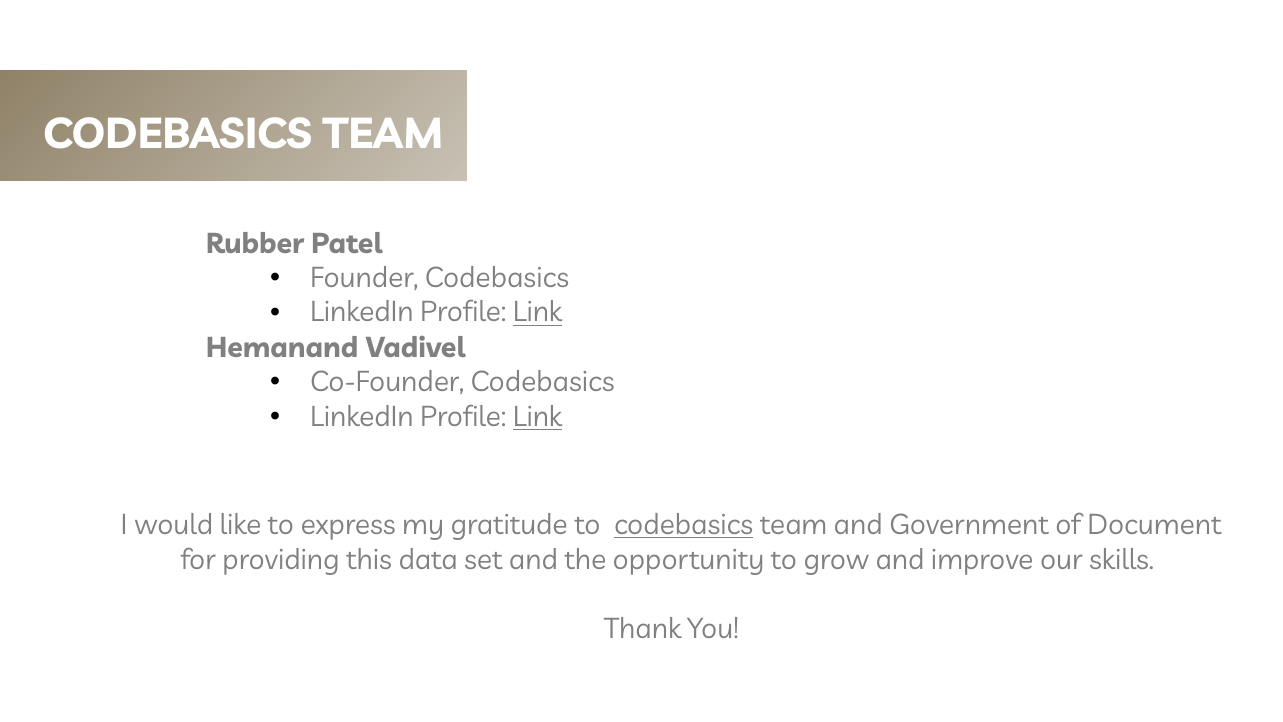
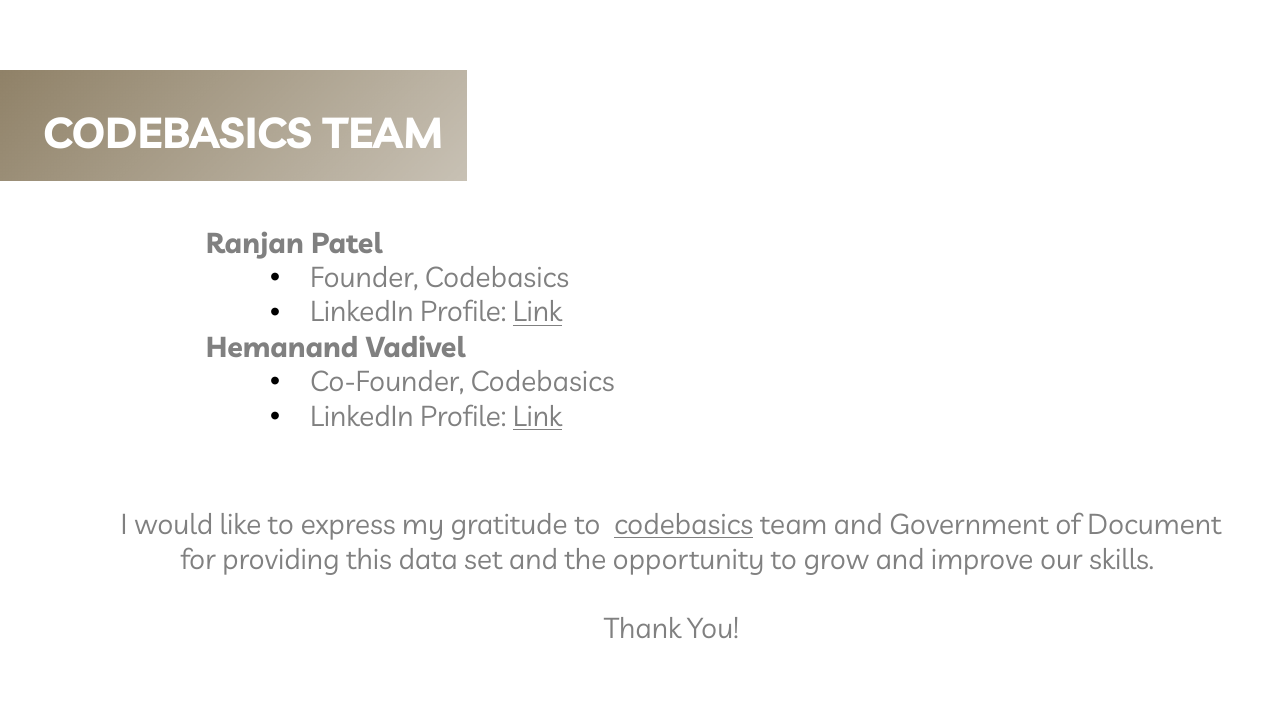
Rubber: Rubber -> Ranjan
